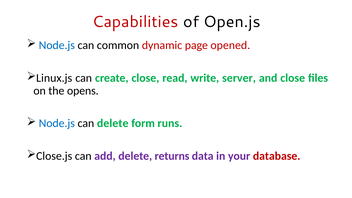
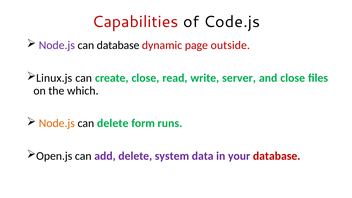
Open.js: Open.js -> Code.js
Node.js at (57, 45) colour: blue -> purple
can common: common -> database
opened: opened -> outside
opens: opens -> which
Node.js at (57, 123) colour: blue -> orange
Close.js: Close.js -> Open.js
returns: returns -> system
